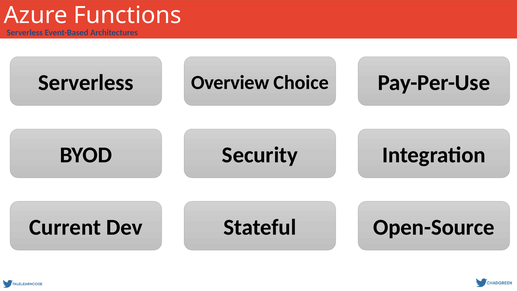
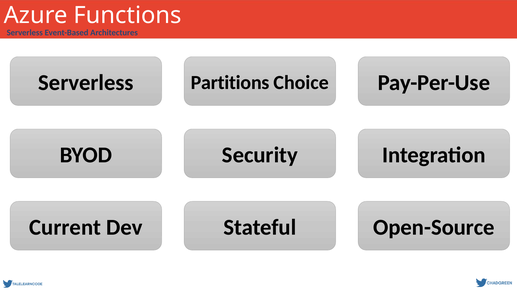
Overview: Overview -> Partitions
